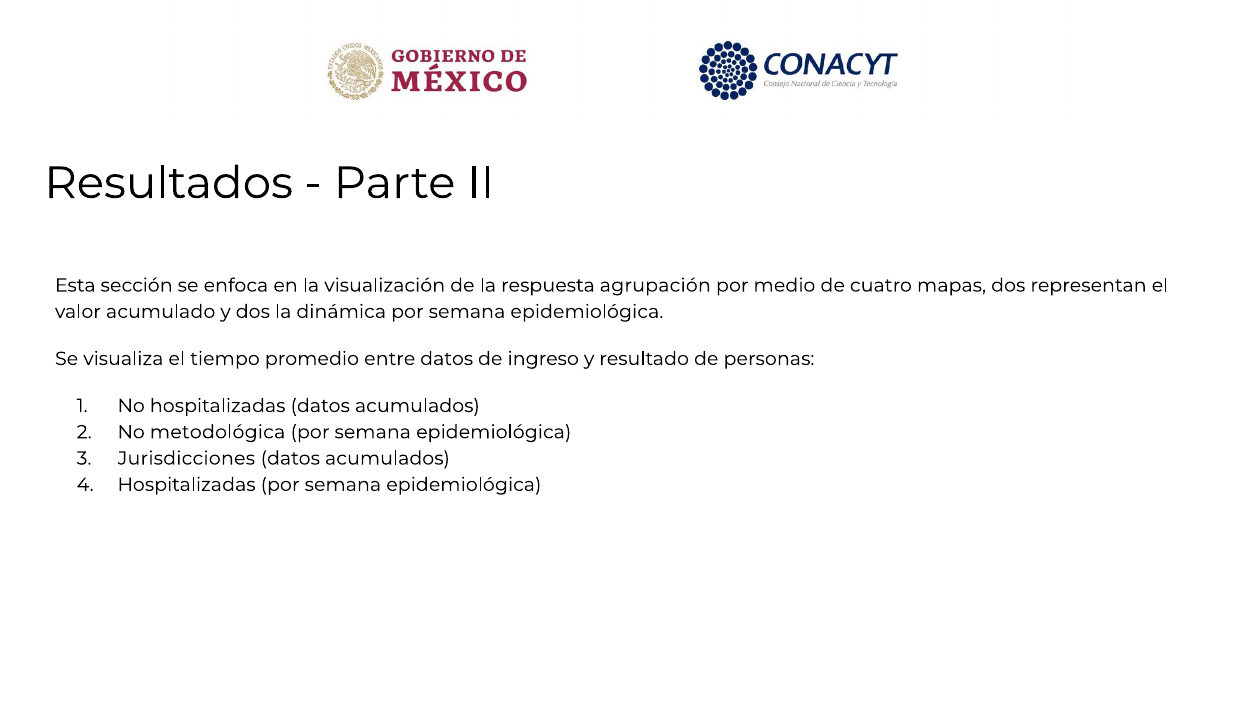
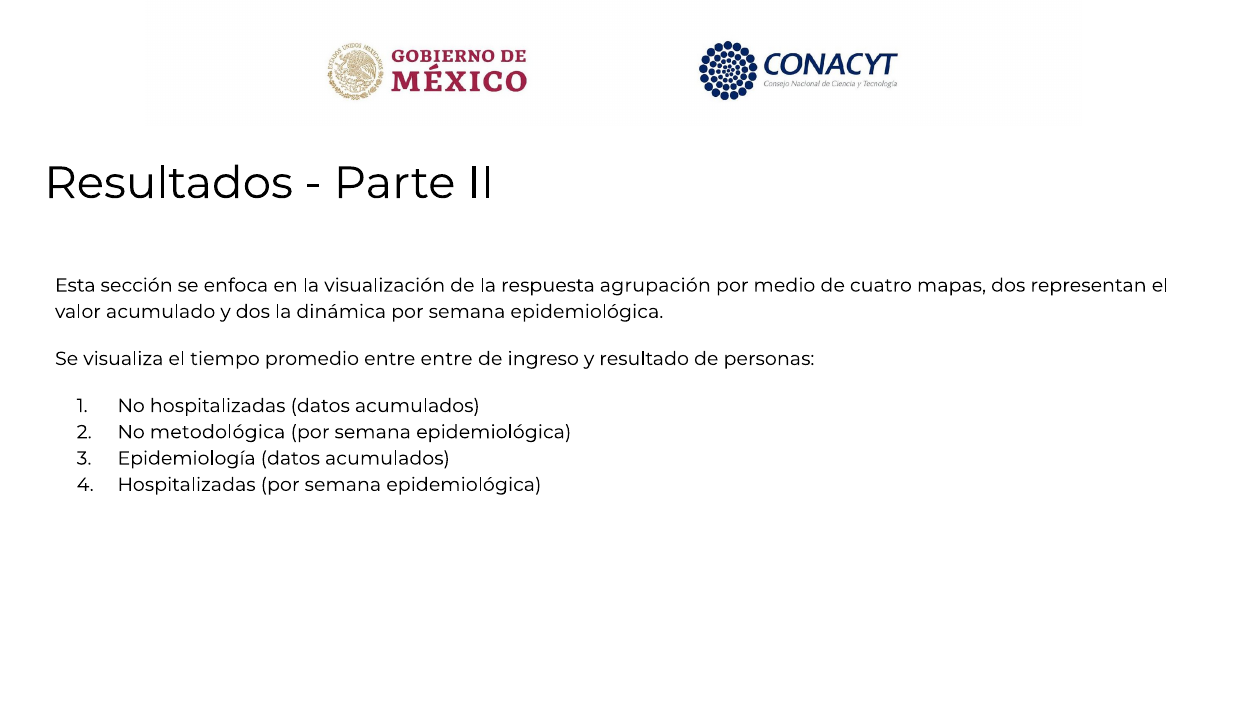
entre datos: datos -> entre
Jurisdicciones: Jurisdicciones -> Epidemiología
